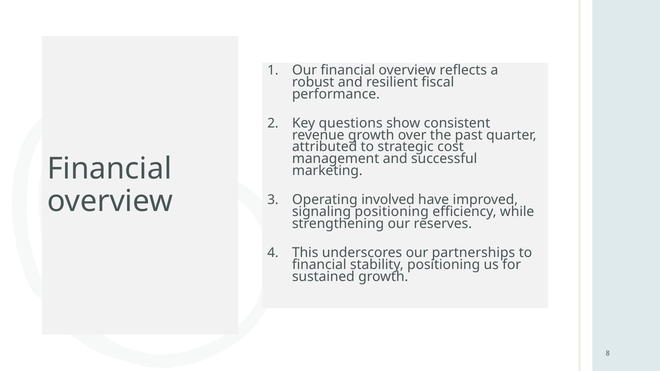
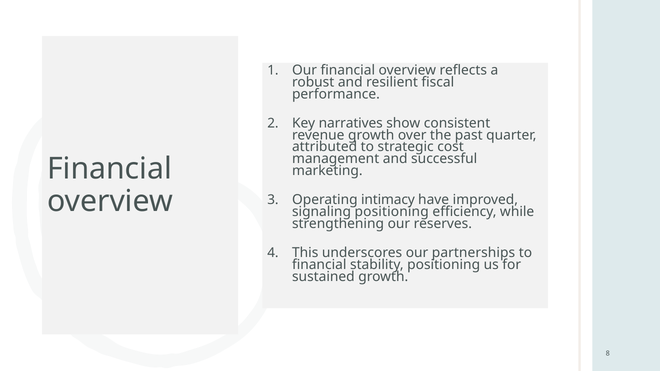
questions: questions -> narratives
involved: involved -> intimacy
